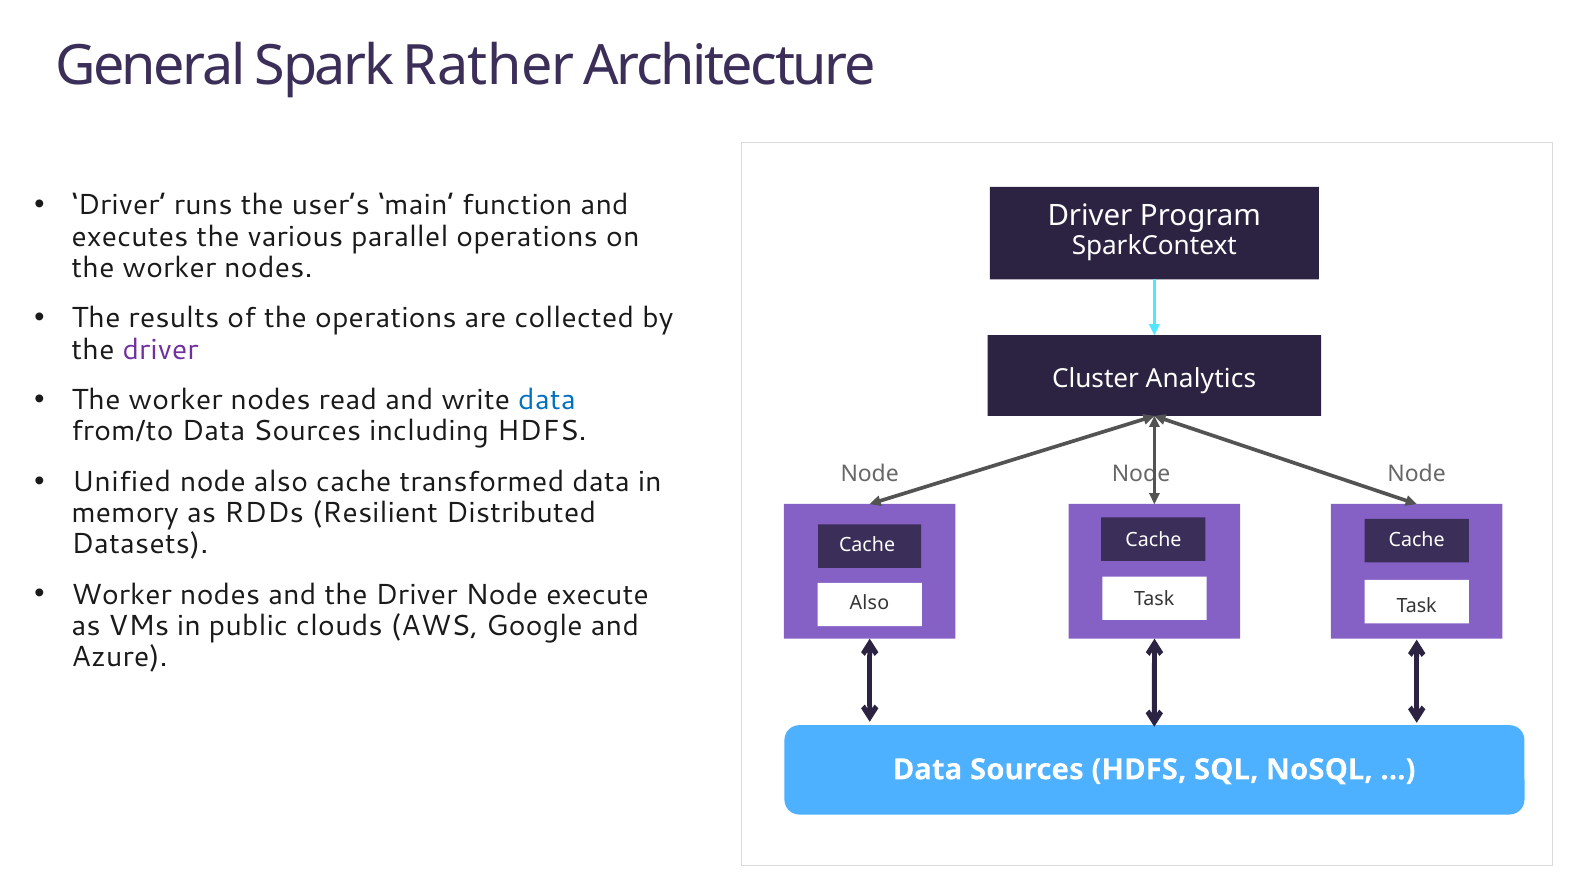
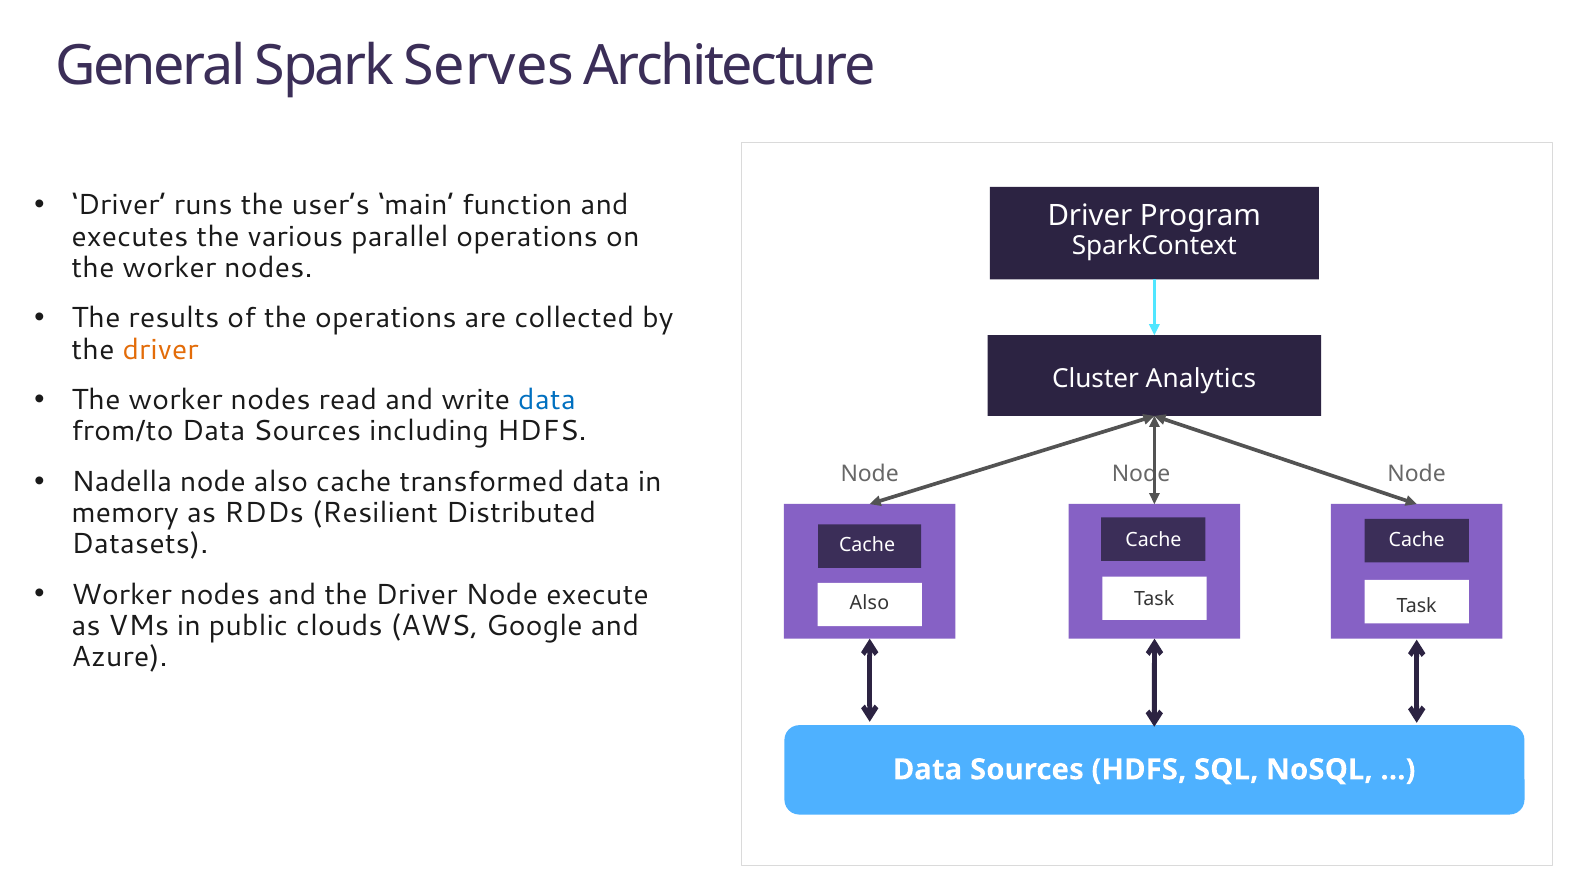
Rather: Rather -> Serves
driver at (161, 350) colour: purple -> orange
Unified: Unified -> Nadella
